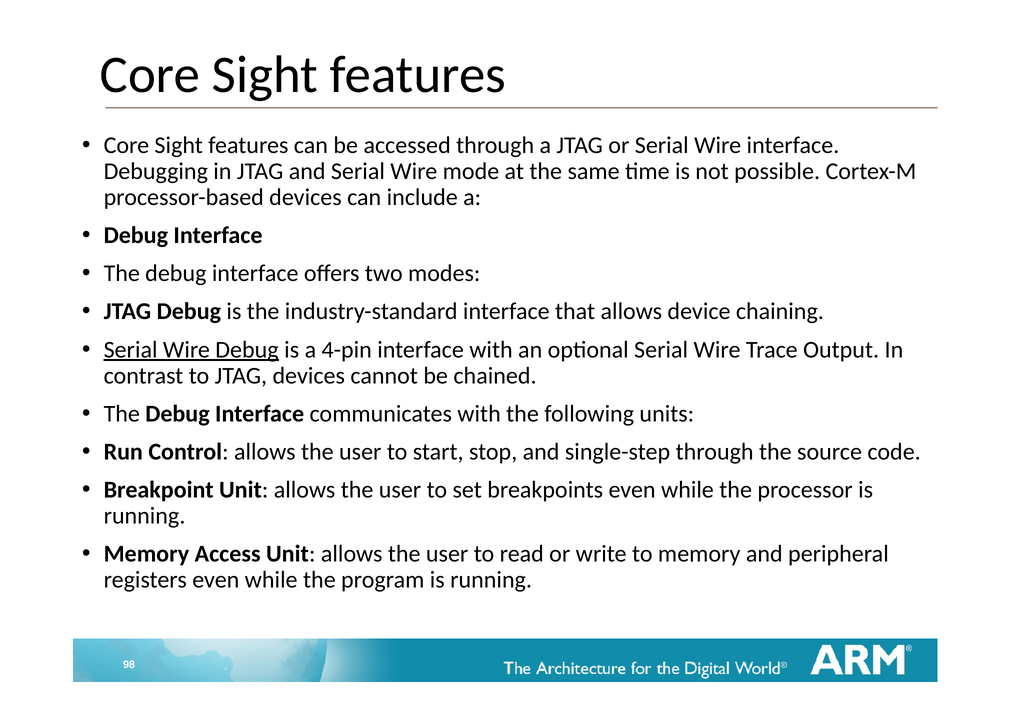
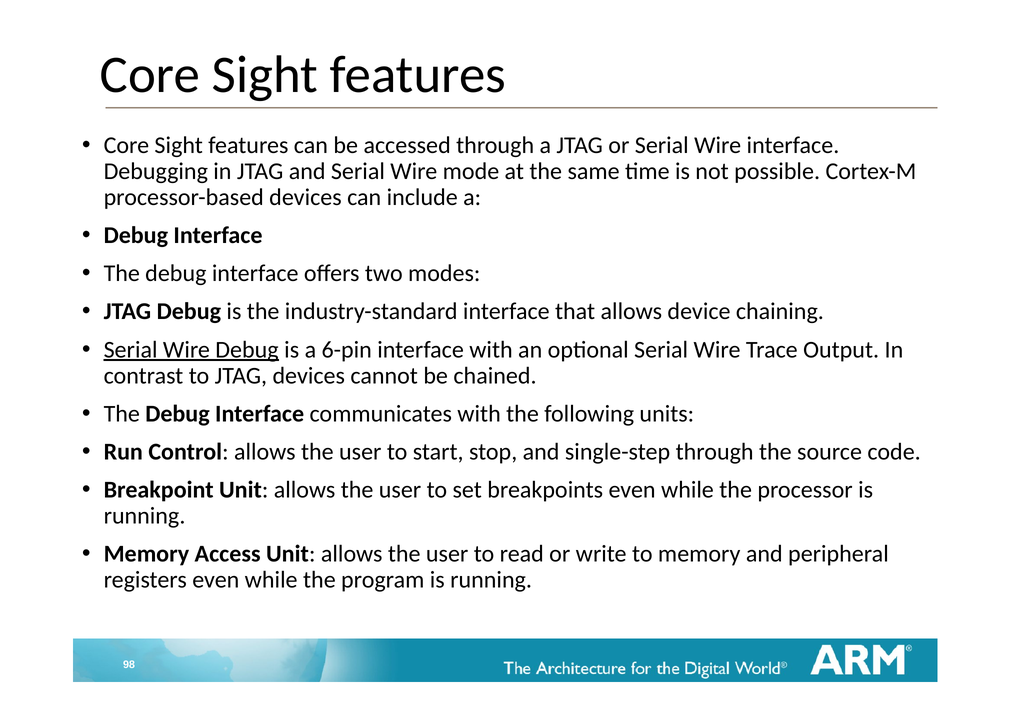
4-pin: 4-pin -> 6-pin
